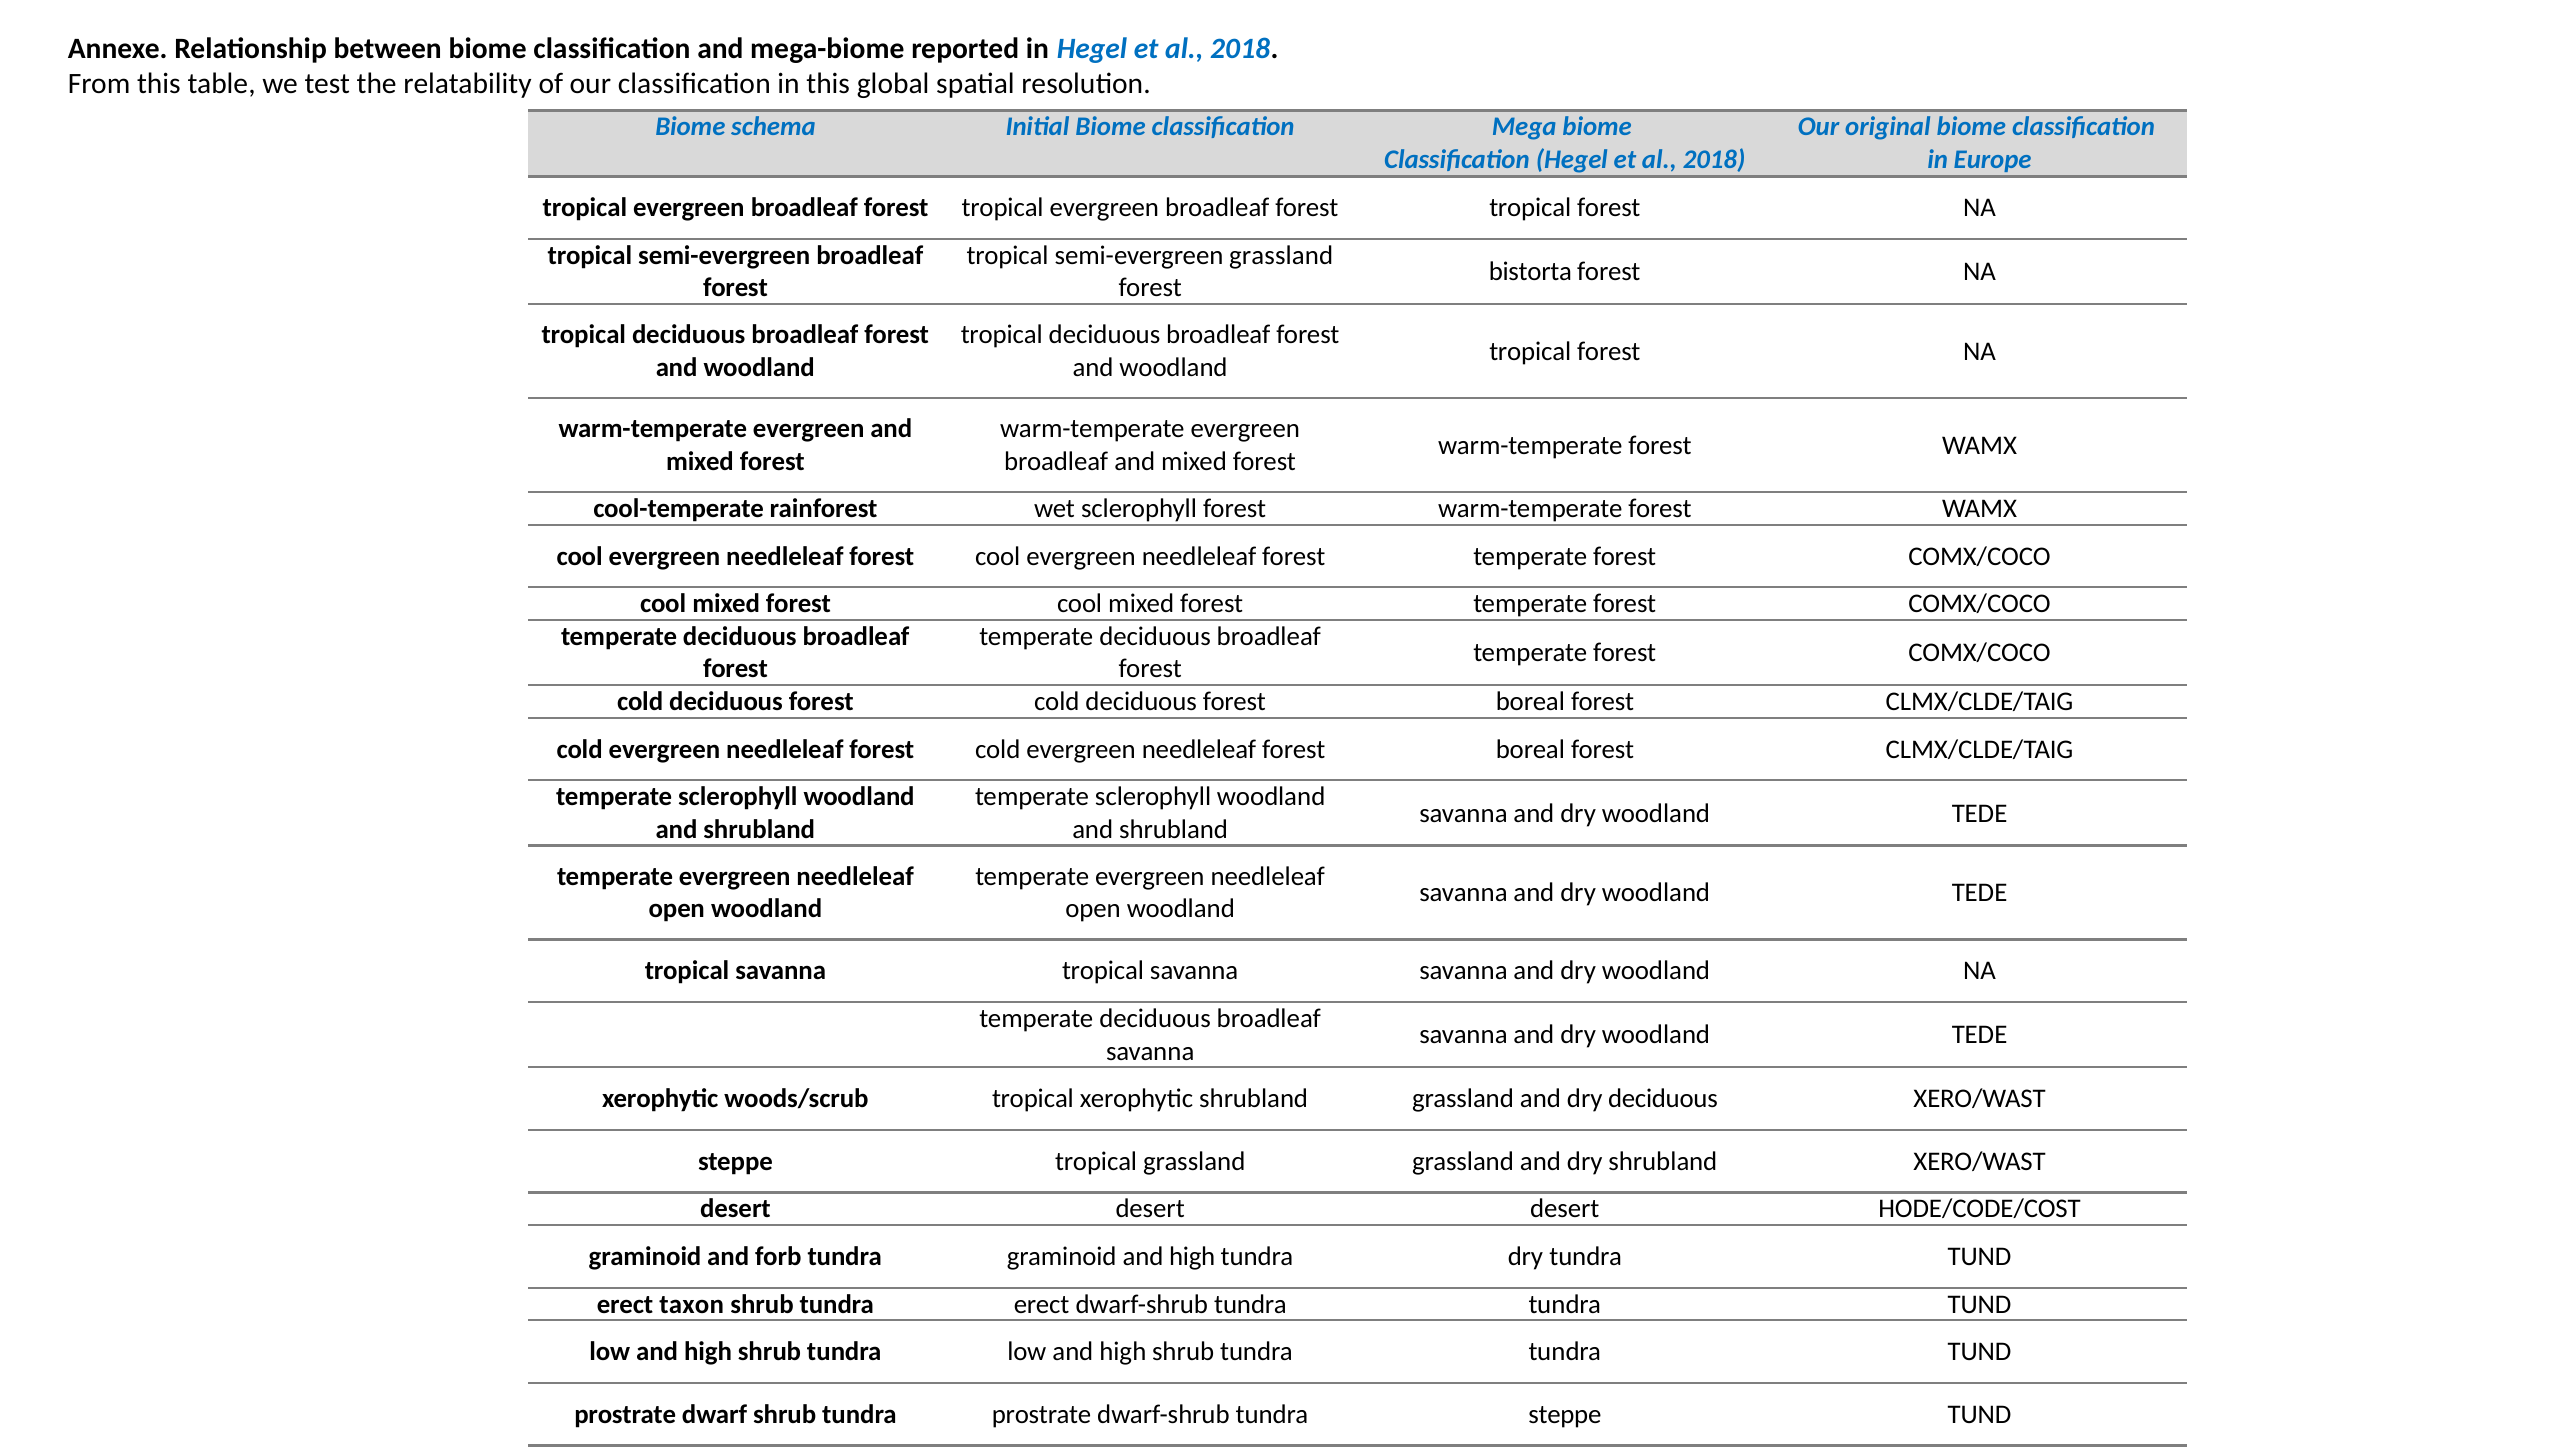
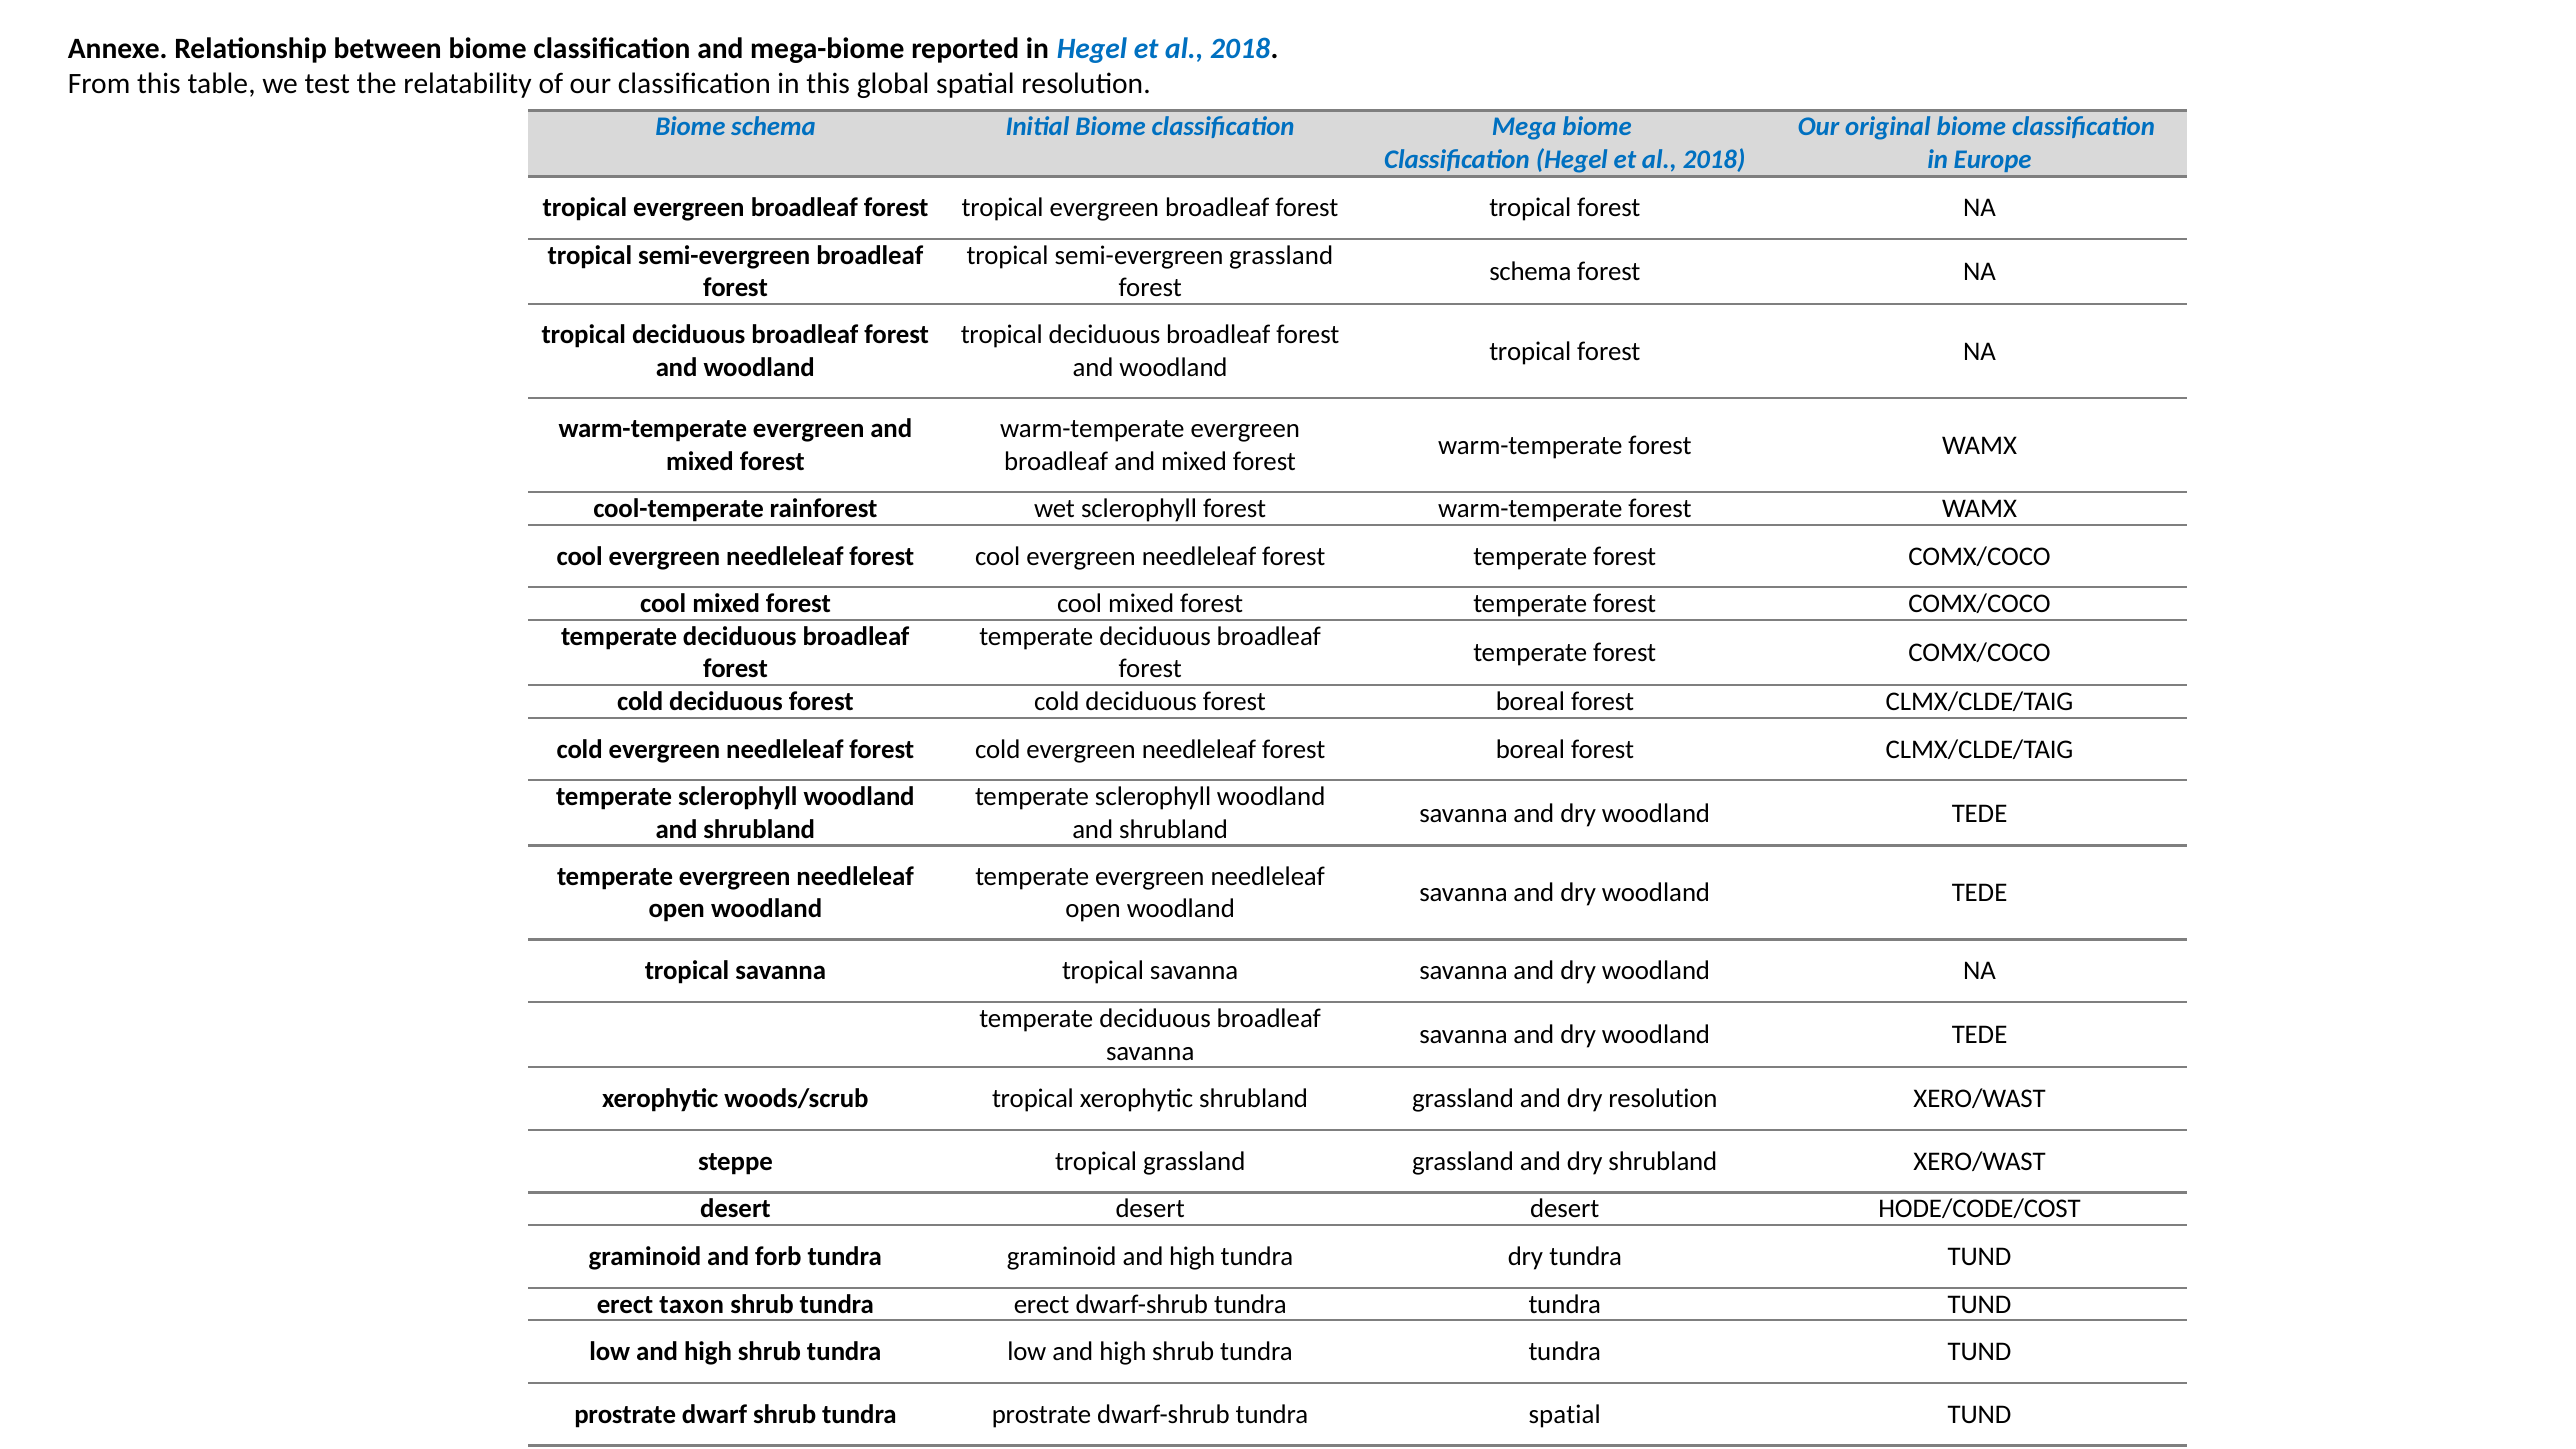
bistorta at (1530, 272): bistorta -> schema
dry deciduous: deciduous -> resolution
tundra steppe: steppe -> spatial
